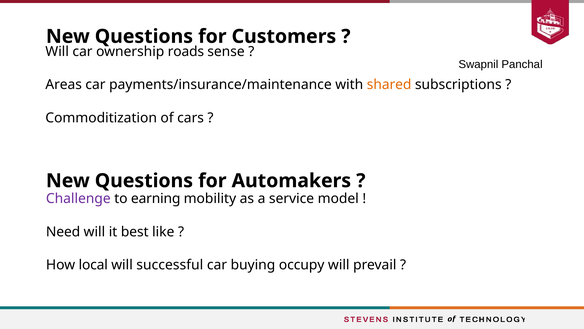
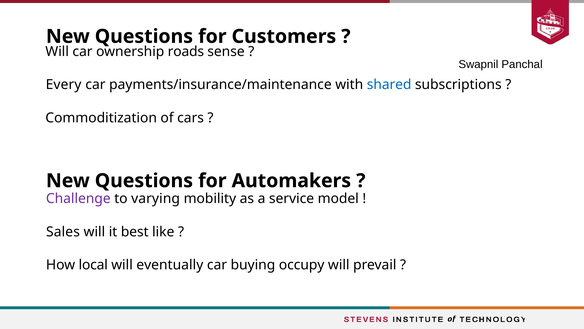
Areas: Areas -> Every
shared colour: orange -> blue
earning: earning -> varying
Need: Need -> Sales
successful: successful -> eventually
